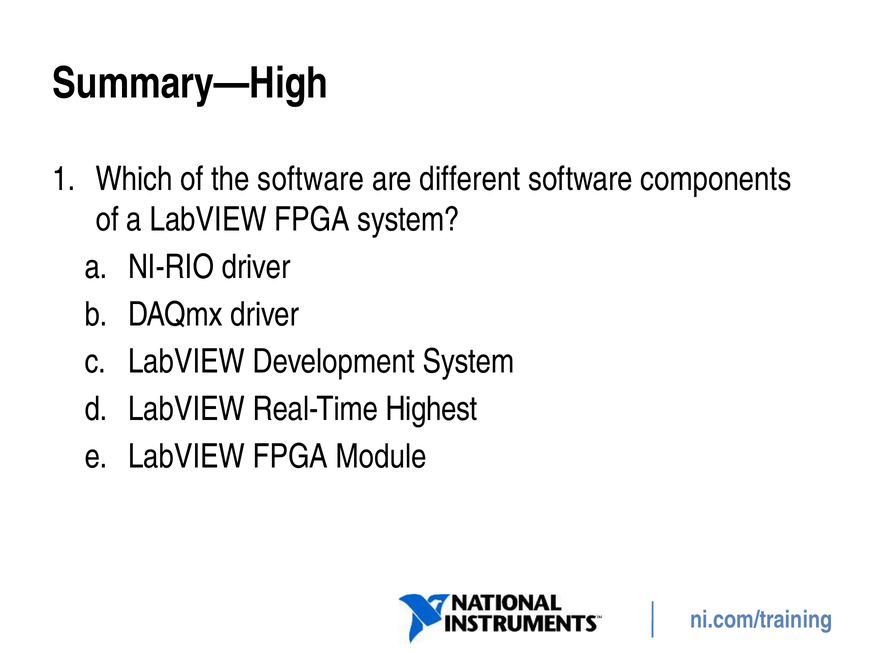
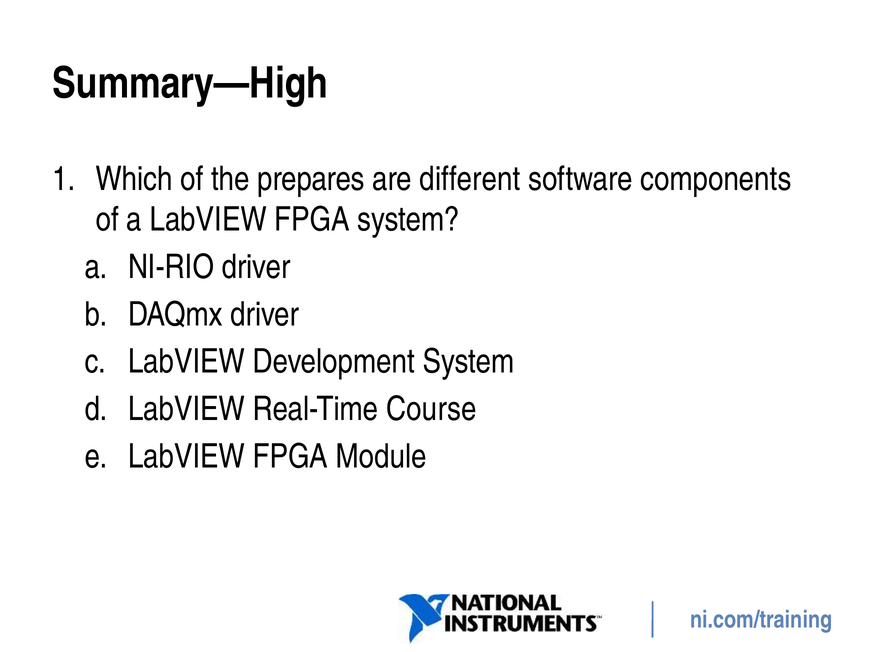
the software: software -> prepares
Highest: Highest -> Course
